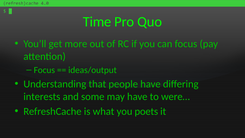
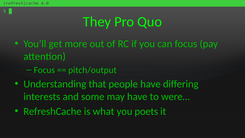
Time: Time -> They
ideas/output: ideas/output -> pitch/output
